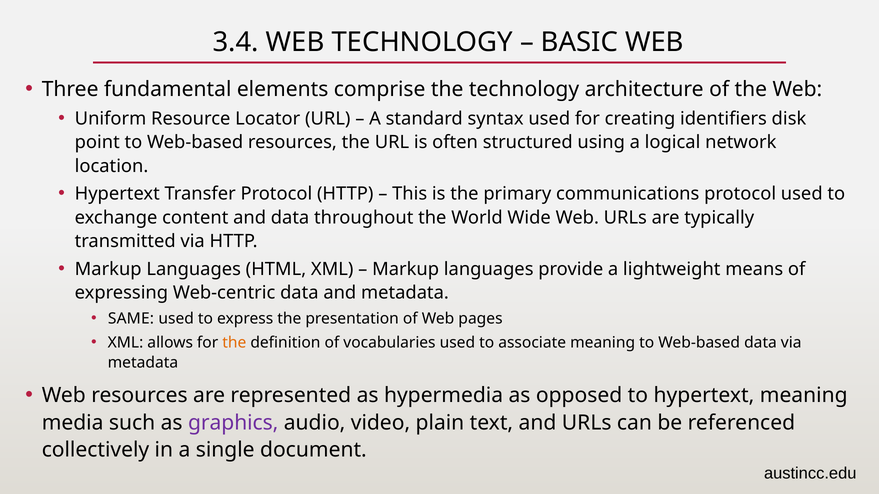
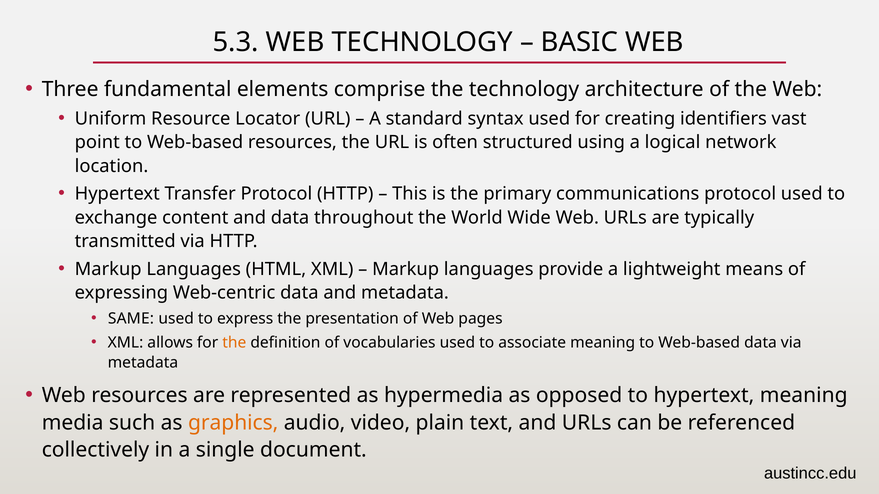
3.4: 3.4 -> 5.3
disk: disk -> vast
graphics colour: purple -> orange
